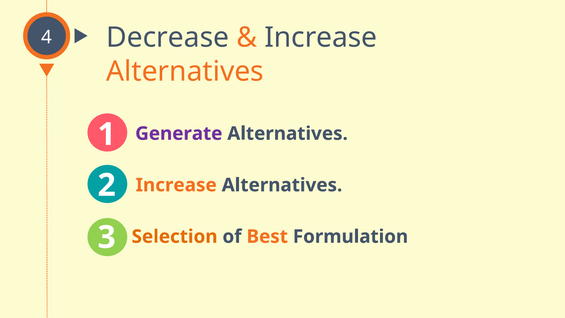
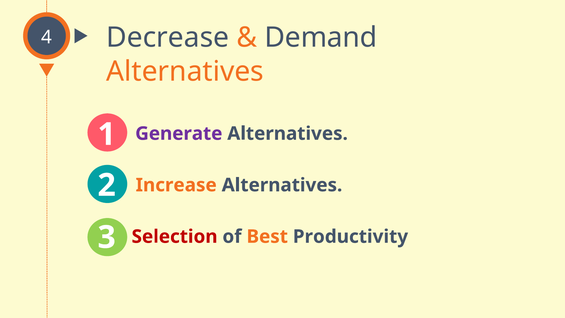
Increase at (321, 38): Increase -> Demand
Selection colour: orange -> red
Formulation: Formulation -> Productivity
